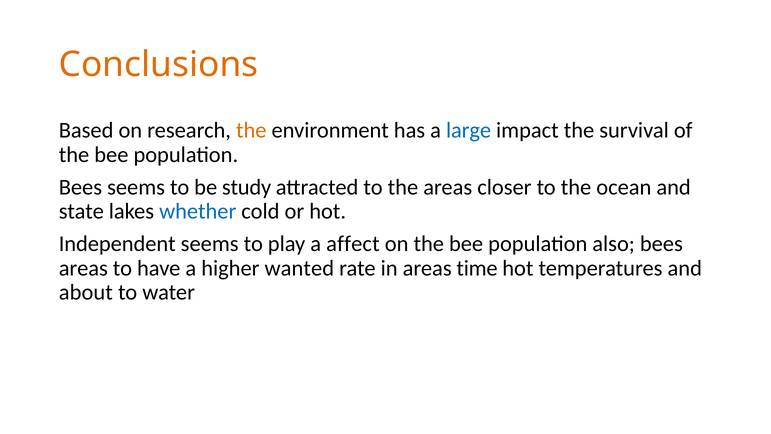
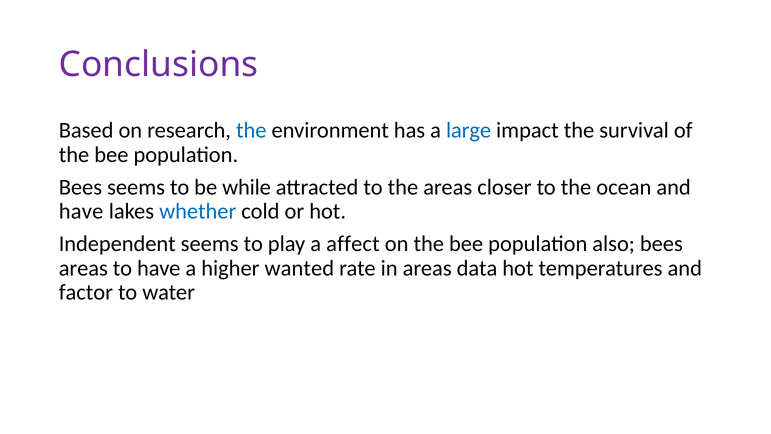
Conclusions colour: orange -> purple
the at (251, 130) colour: orange -> blue
study: study -> while
state at (81, 211): state -> have
time: time -> data
about: about -> factor
